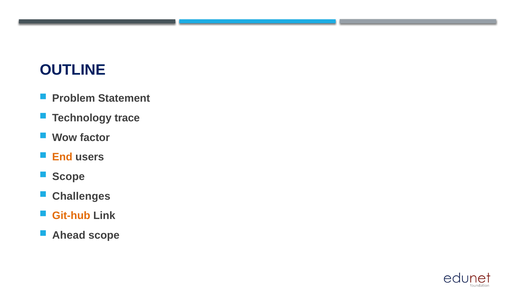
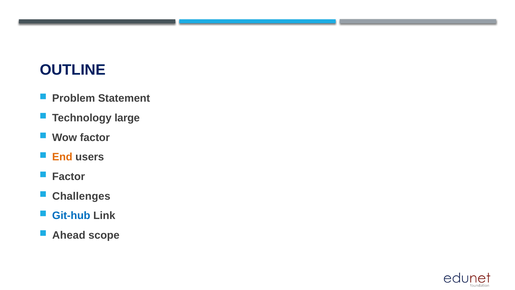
trace: trace -> large
Scope at (68, 176): Scope -> Factor
Git-hub colour: orange -> blue
